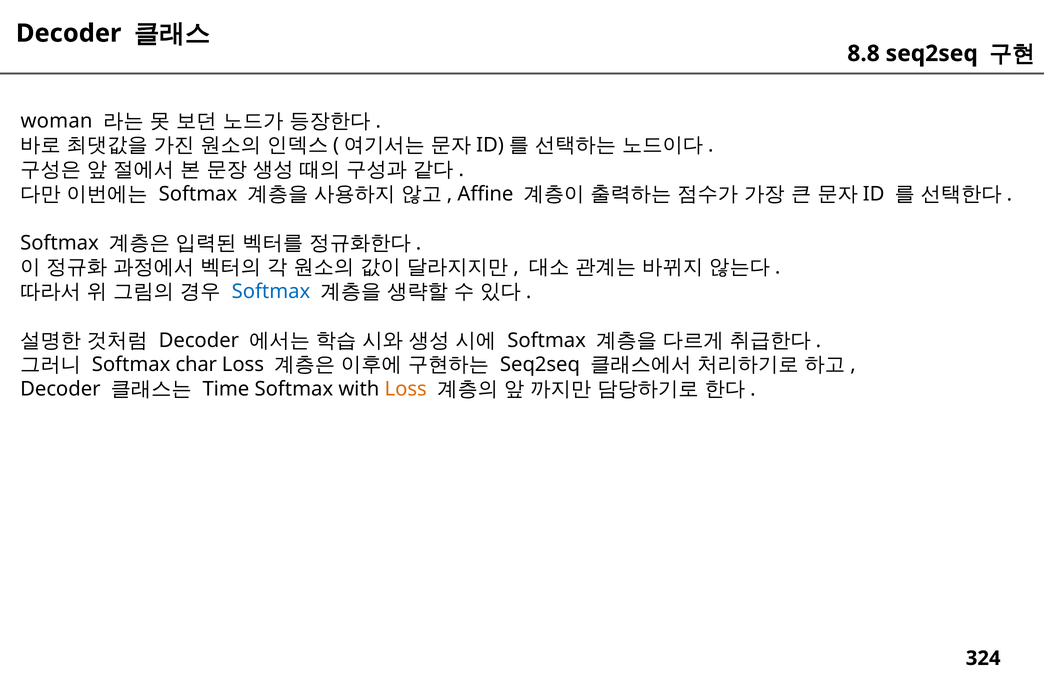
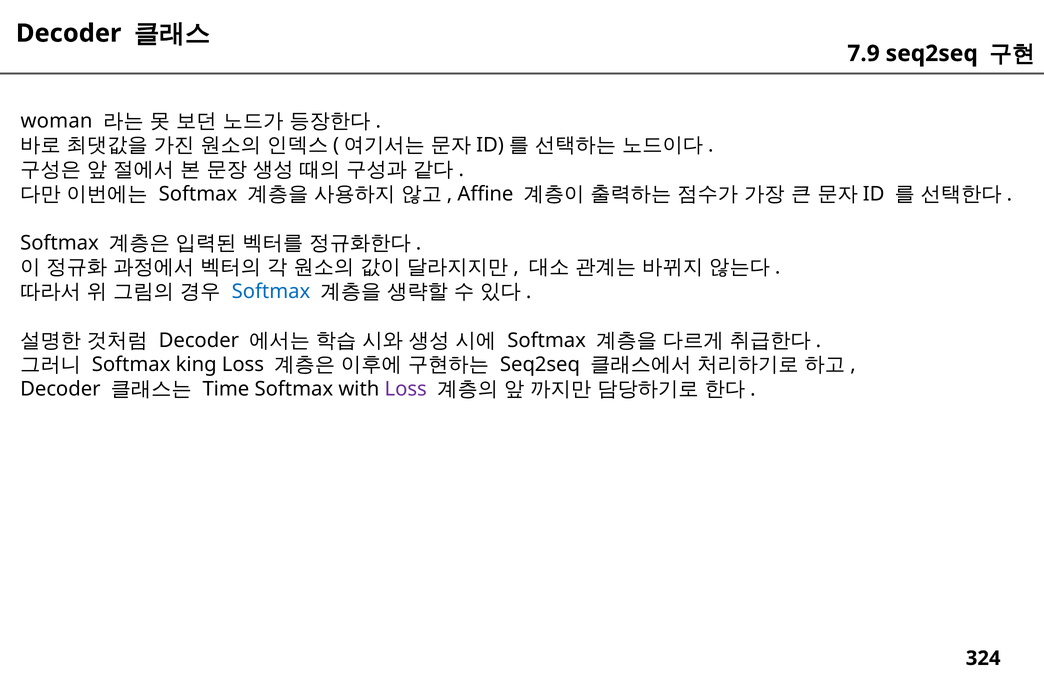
8.8: 8.8 -> 7.9
char: char -> king
Loss at (406, 389) colour: orange -> purple
